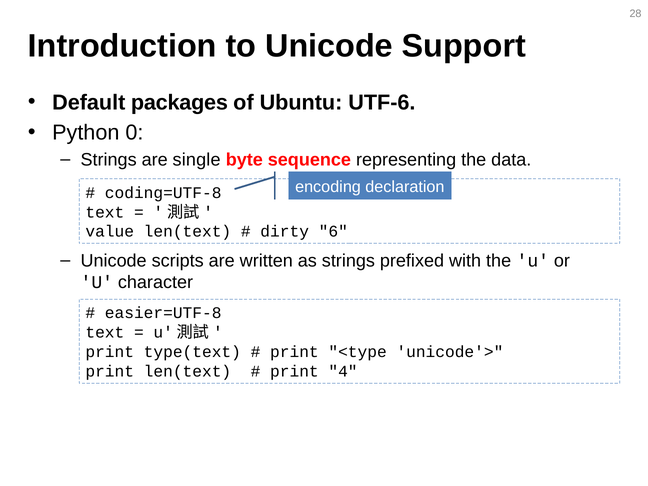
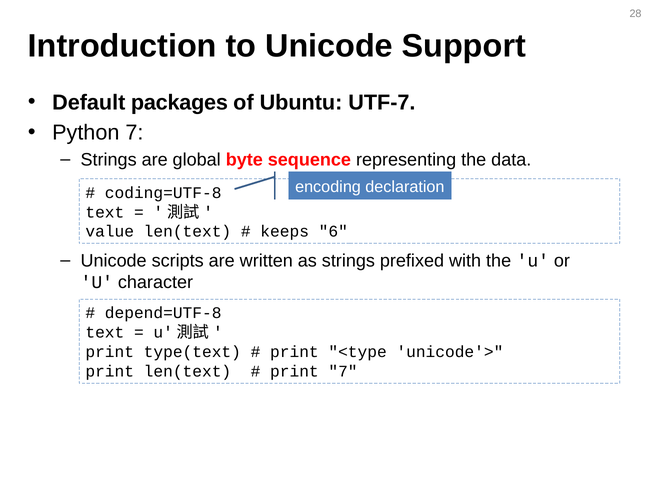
UTF-6: UTF-6 -> UTF-7
Python 0: 0 -> 7
single: single -> global
dirty: dirty -> keeps
easier=UTF-8: easier=UTF-8 -> depend=UTF-8
print 4: 4 -> 7
